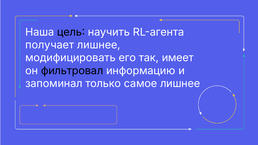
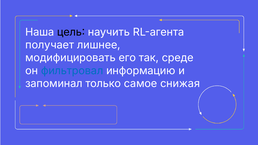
имеет: имеет -> среде
фильтровал colour: black -> blue
самое лишнее: лишнее -> снижая
